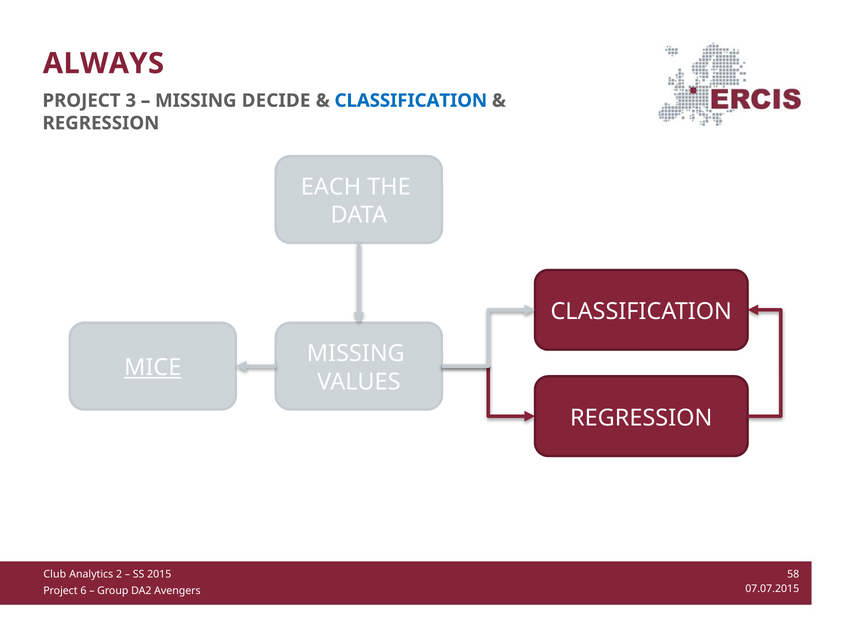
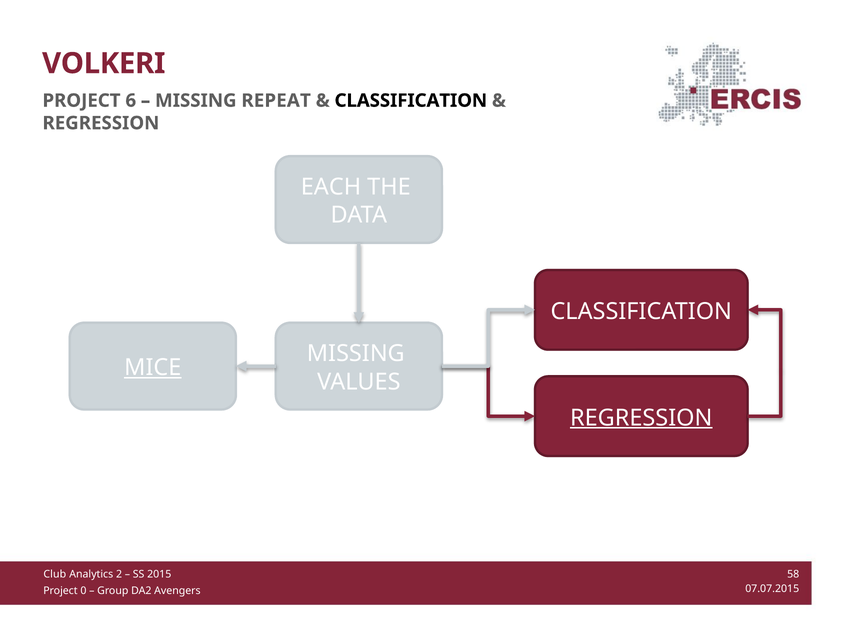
ALWAYS: ALWAYS -> VOLKERI
3: 3 -> 6
DECIDE: DECIDE -> REPEAT
CLASSIFICATION at (411, 101) colour: blue -> black
REGRESSION at (641, 418) underline: none -> present
6: 6 -> 0
